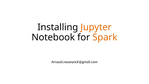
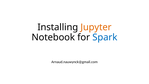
Spark colour: orange -> blue
